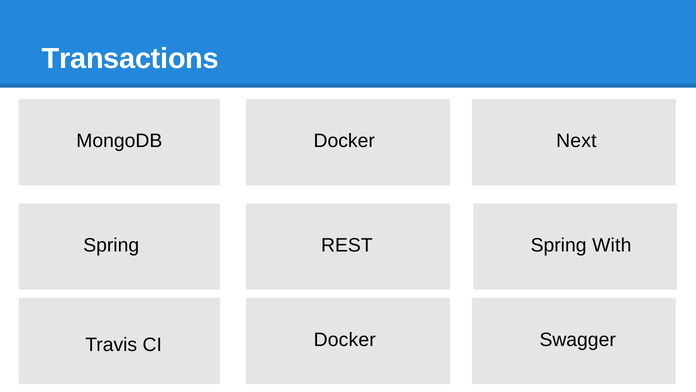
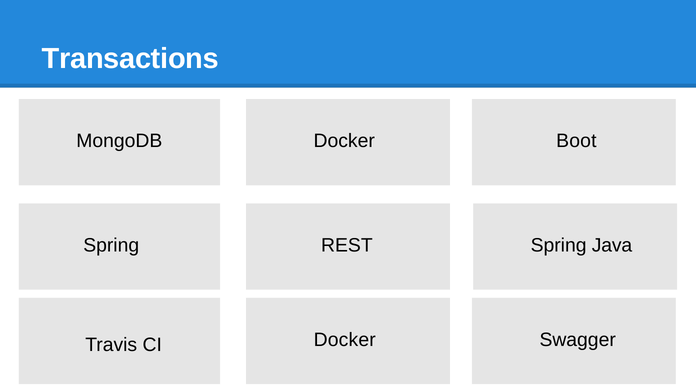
Next: Next -> Boot
With: With -> Java
